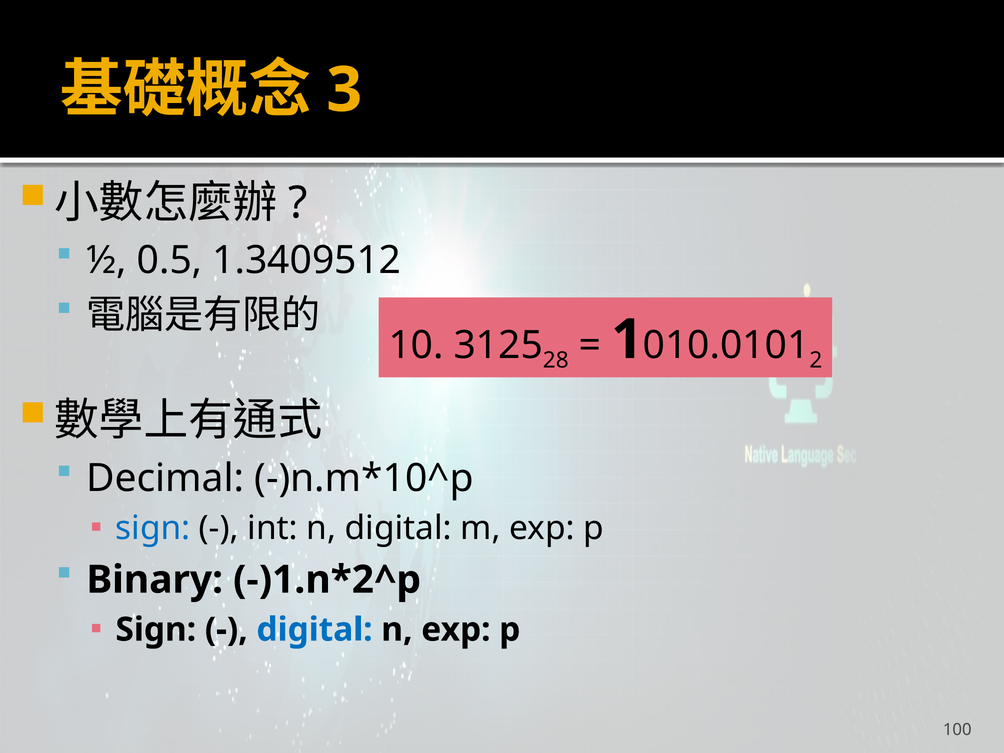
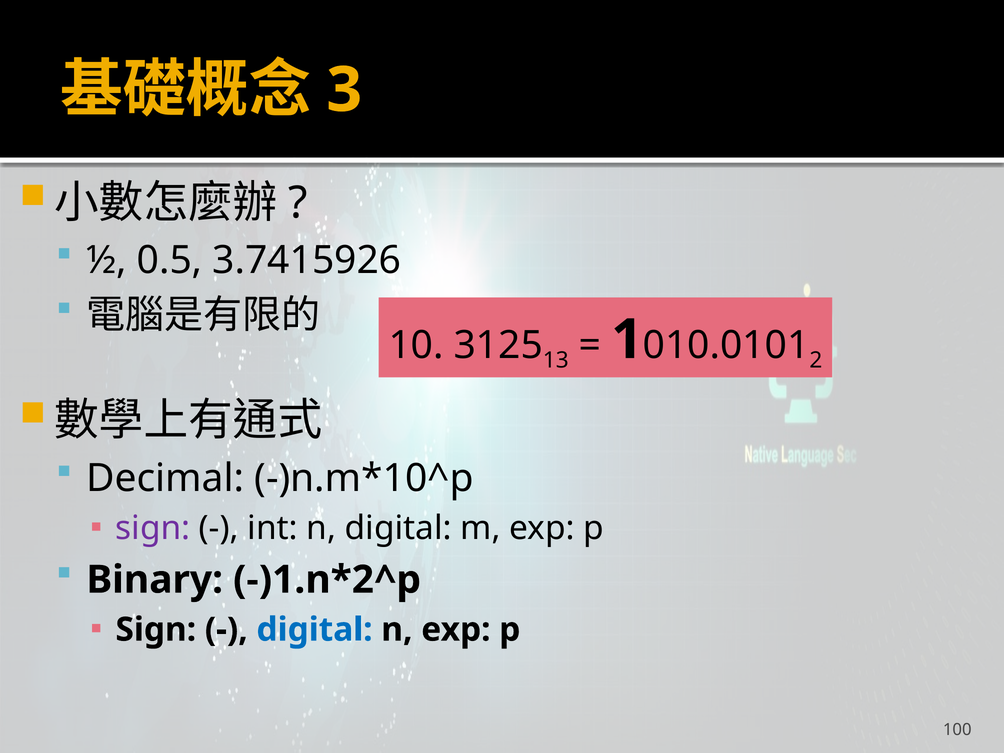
1.3409512: 1.3409512 -> 3.7415926
28: 28 -> 13
sign at (153, 528) colour: blue -> purple
